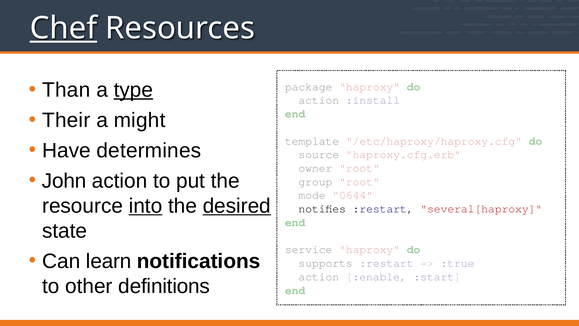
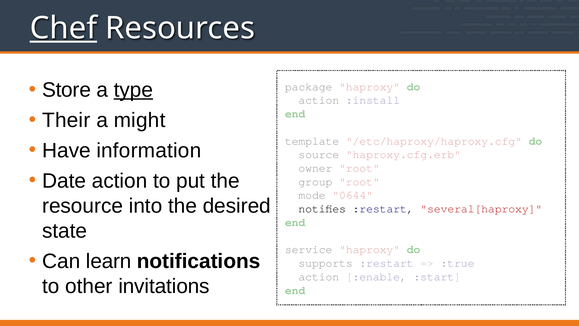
Than: Than -> Store
determines: determines -> information
John: John -> Date
into underline: present -> none
desired underline: present -> none
definitions: definitions -> invitations
